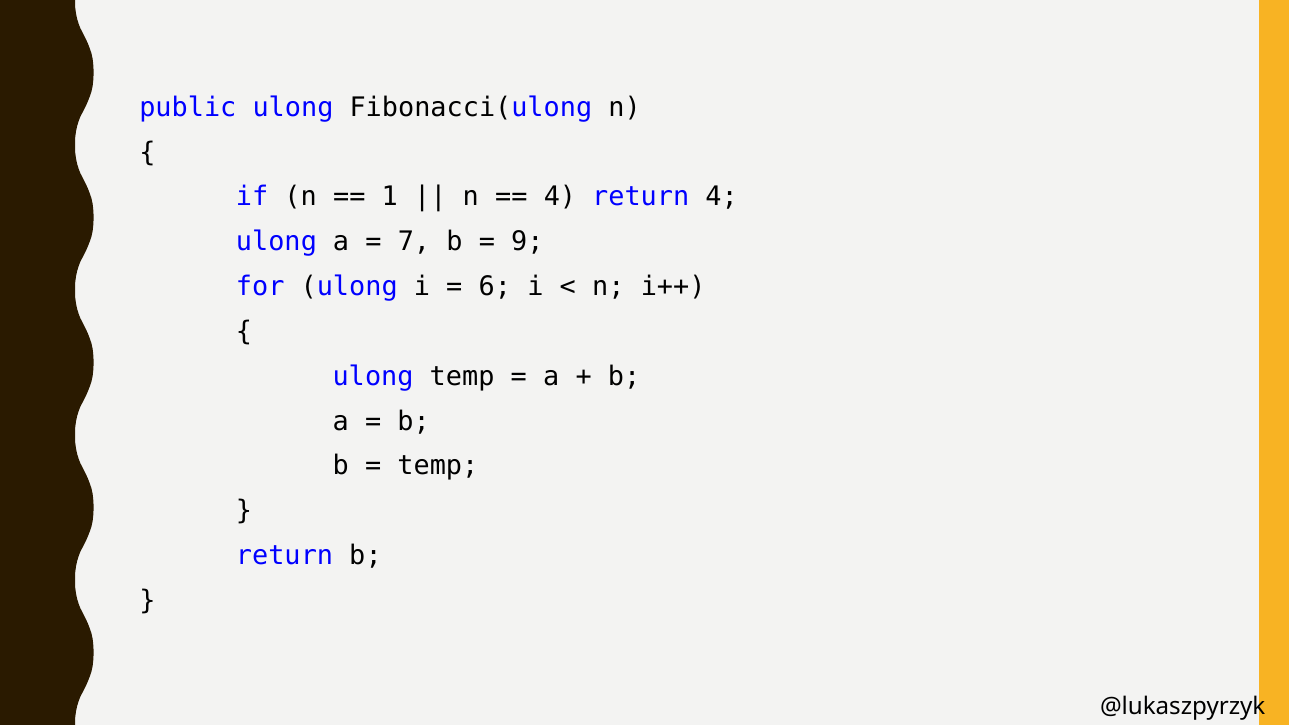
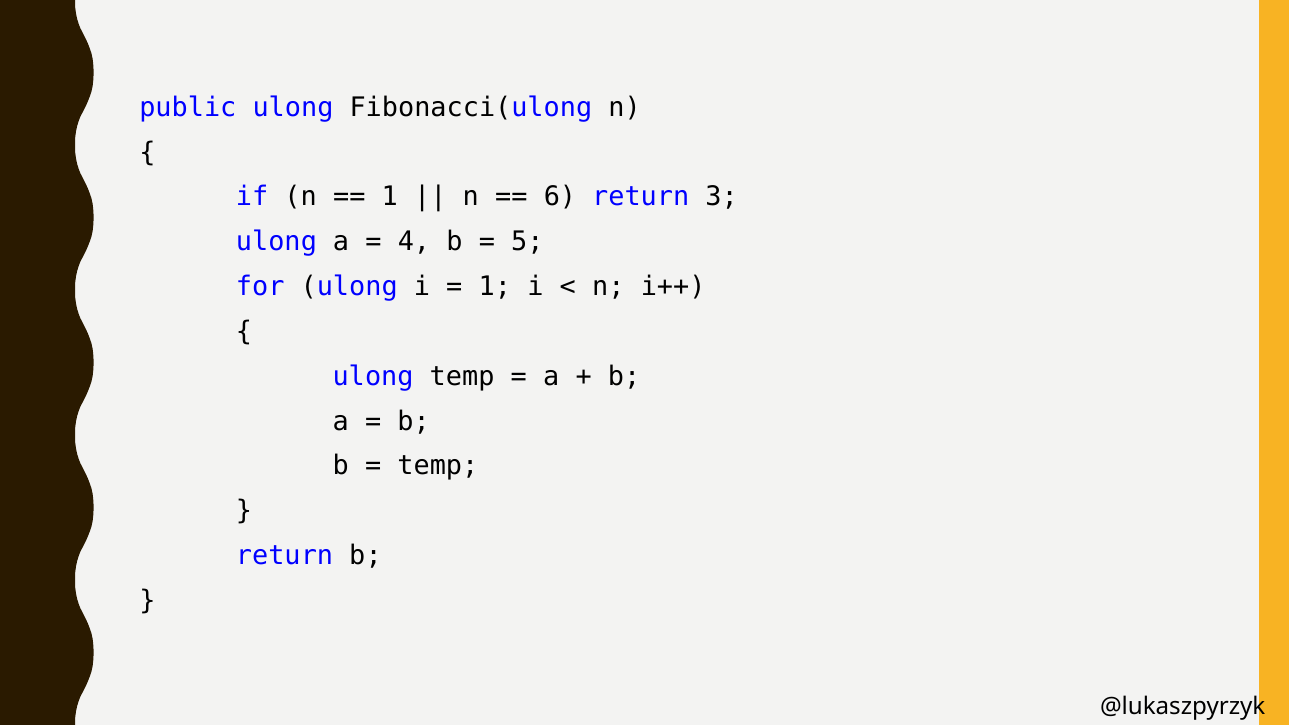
4 at (560, 197): 4 -> 6
return 4: 4 -> 3
7: 7 -> 4
9: 9 -> 5
6 at (495, 287): 6 -> 1
